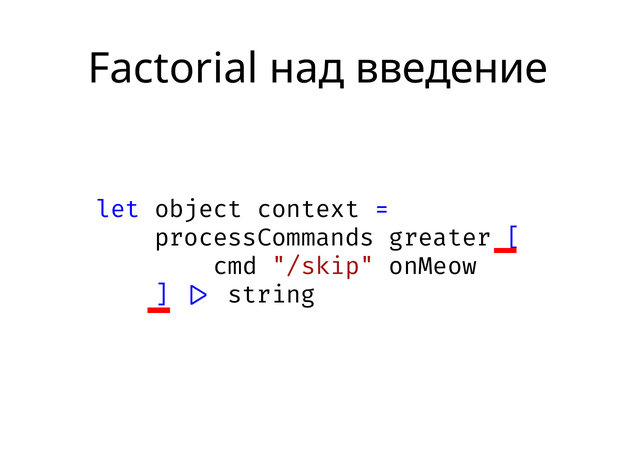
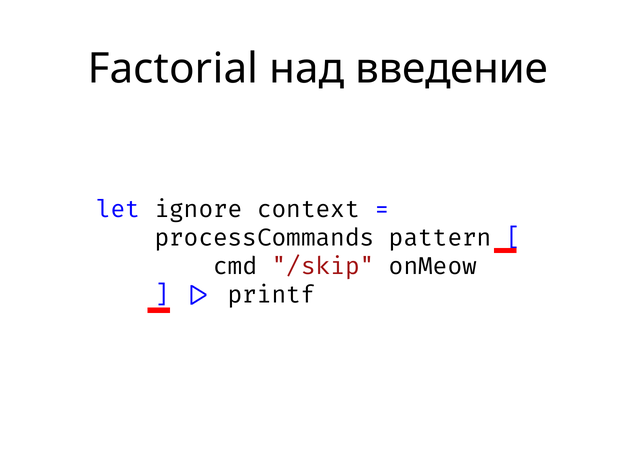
object: object -> ignore
greater: greater -> pattern
string: string -> printf
